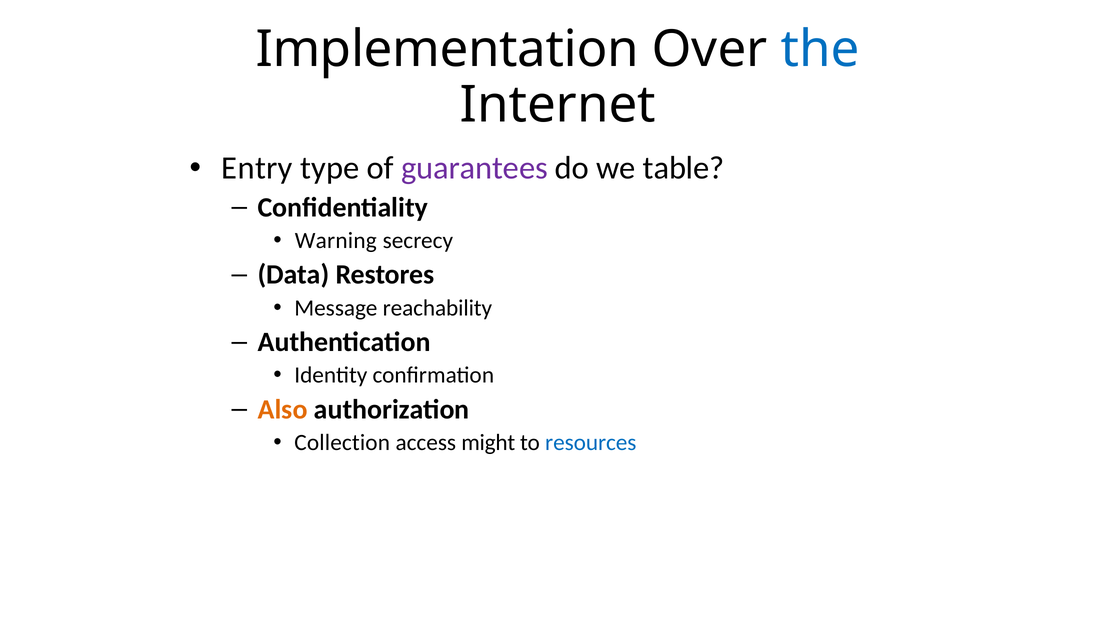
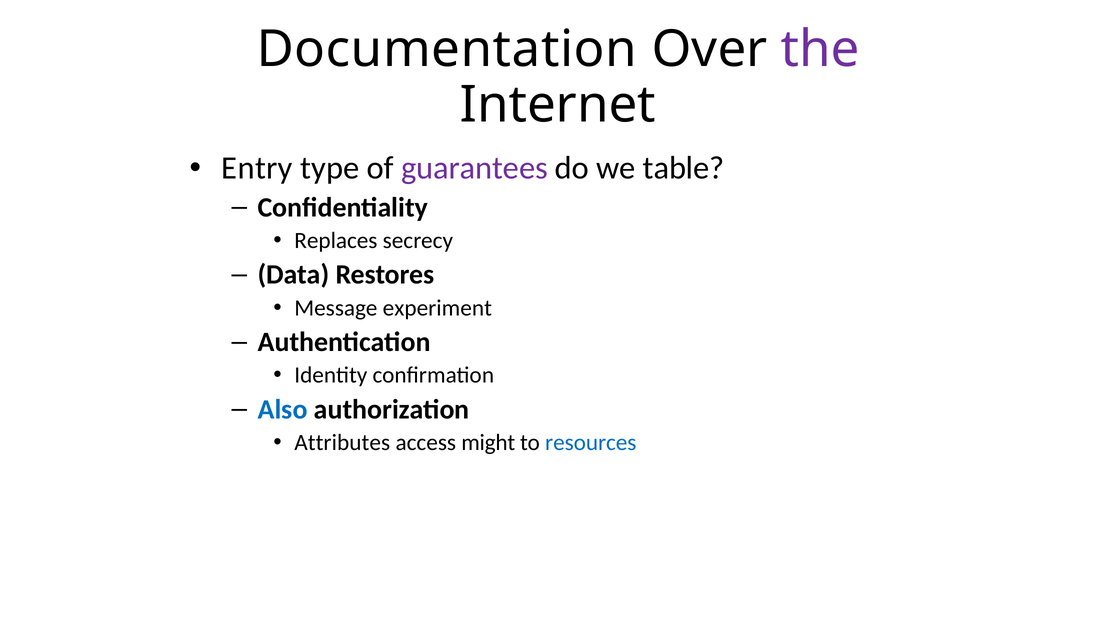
Implementation: Implementation -> Documentation
the colour: blue -> purple
Warning: Warning -> Replaces
reachability: reachability -> experiment
Also colour: orange -> blue
Collection: Collection -> Attributes
